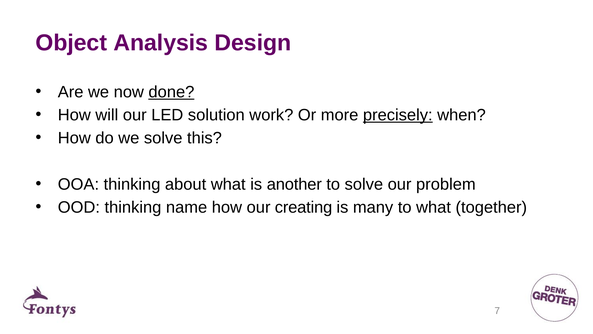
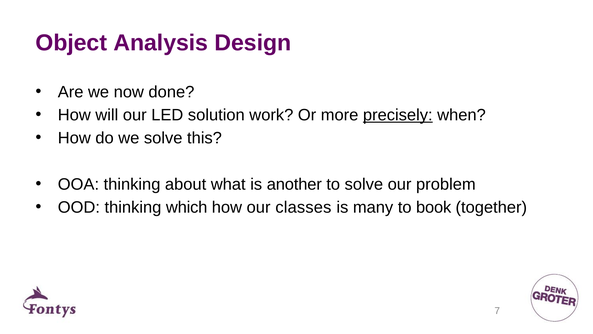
done underline: present -> none
name: name -> which
creating: creating -> classes
to what: what -> book
